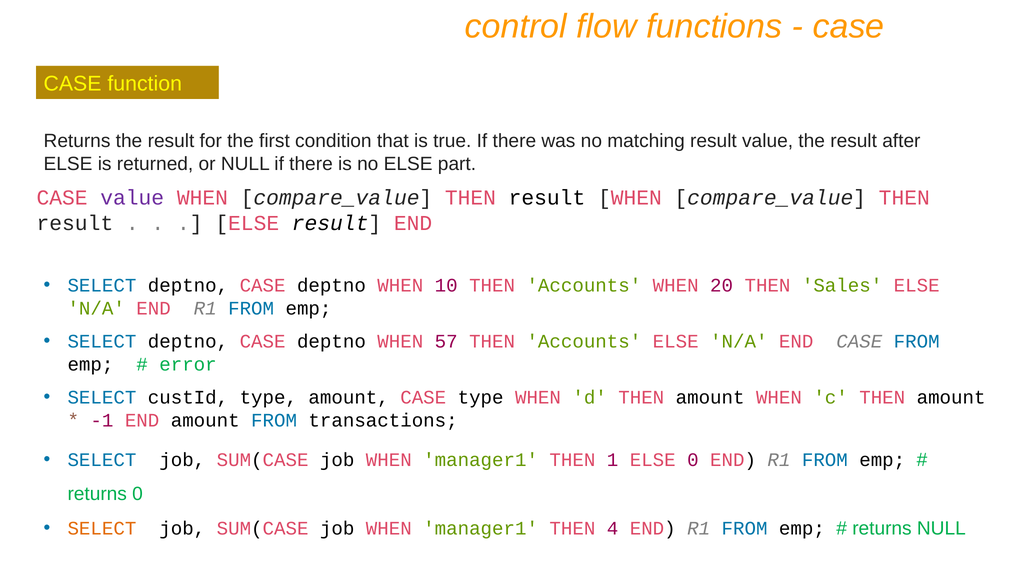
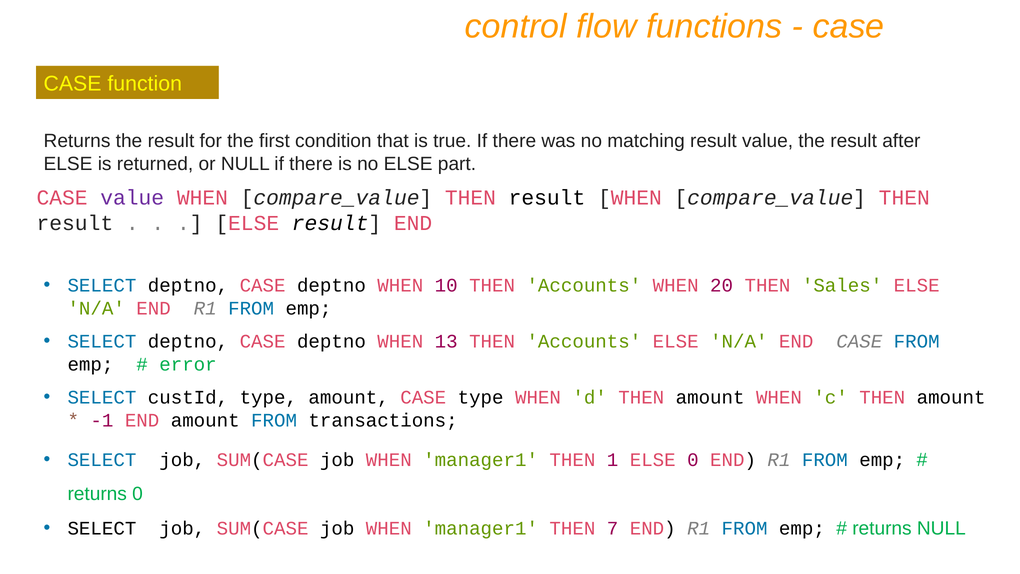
57: 57 -> 13
SELECT at (102, 528) colour: orange -> black
4: 4 -> 7
